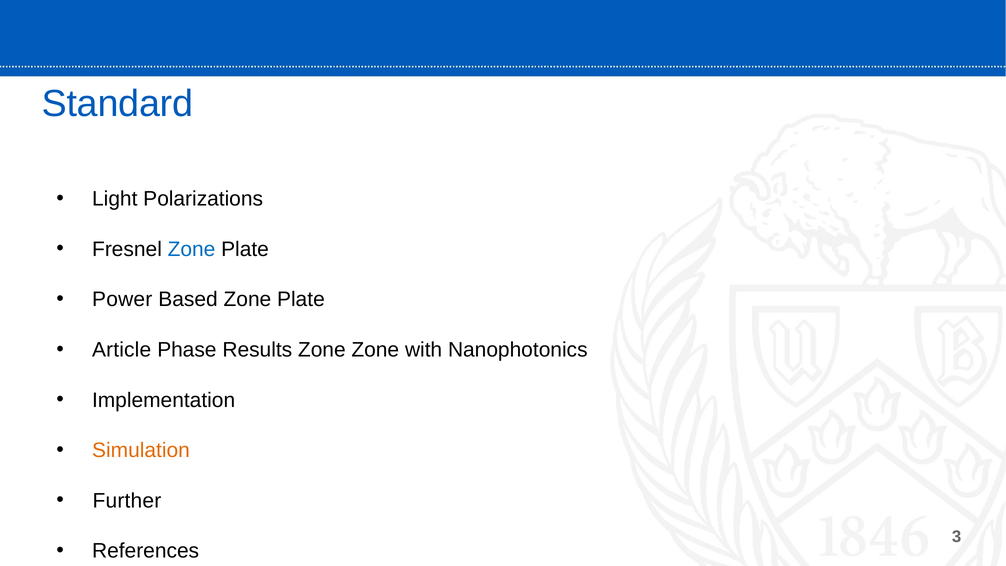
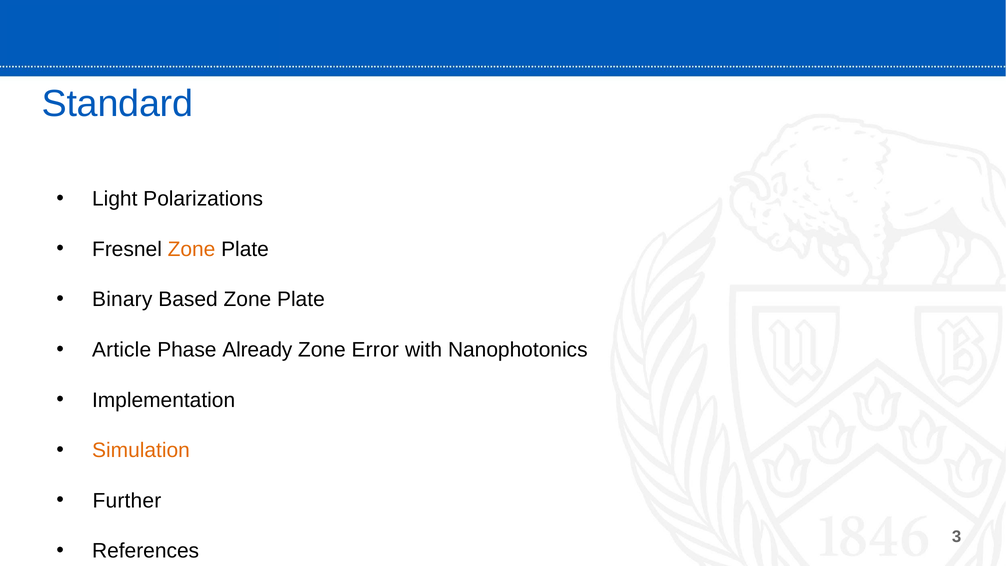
Zone at (191, 249) colour: blue -> orange
Power: Power -> Binary
Results: Results -> Already
Zone Zone: Zone -> Error
